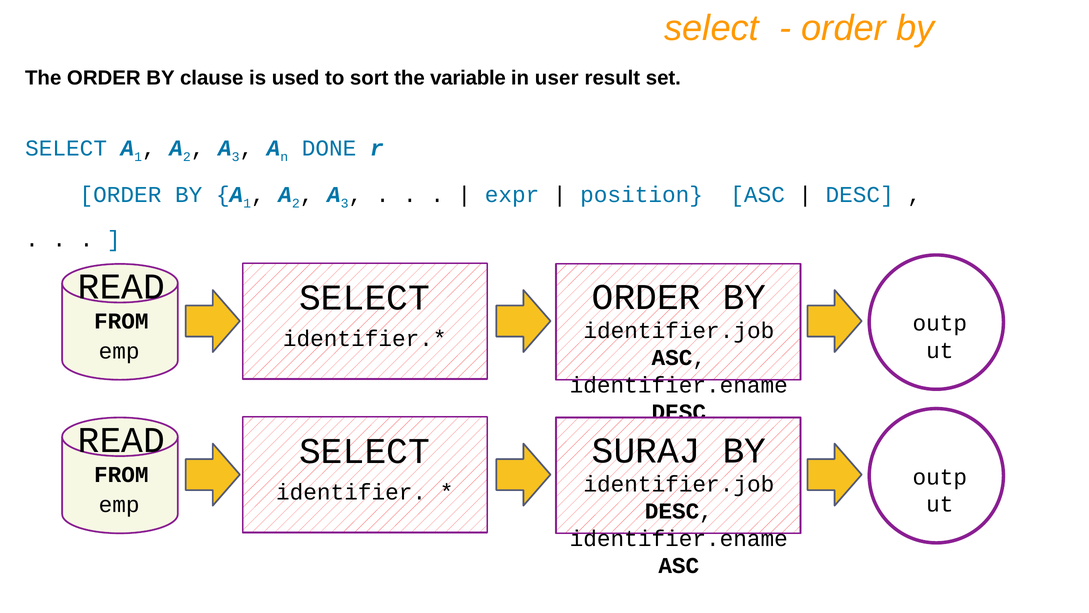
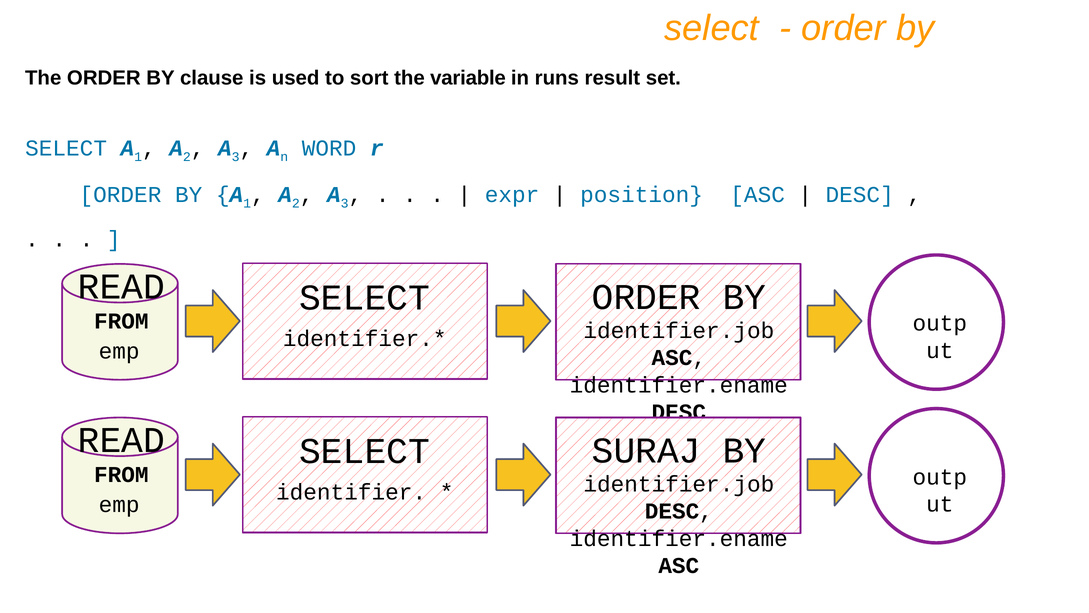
user: user -> runs
DONE: DONE -> WORD
